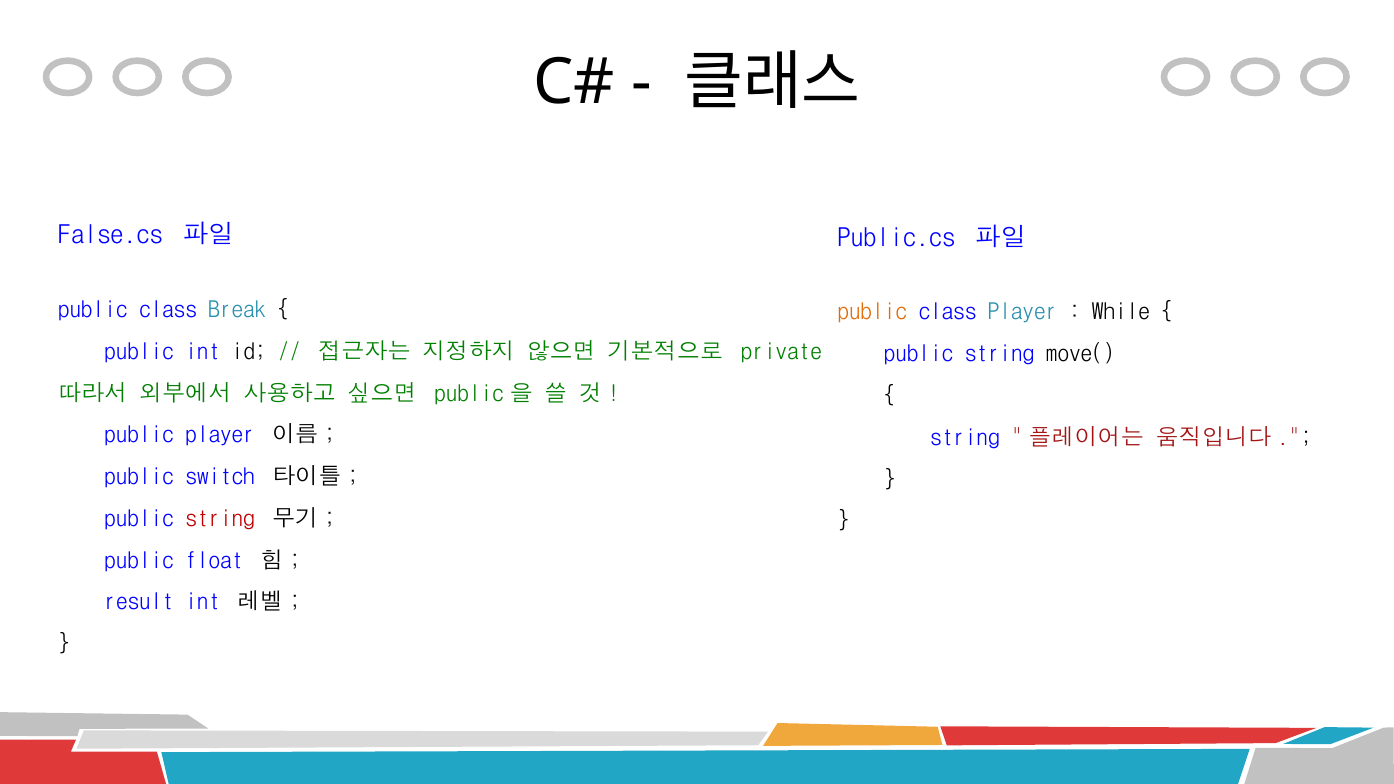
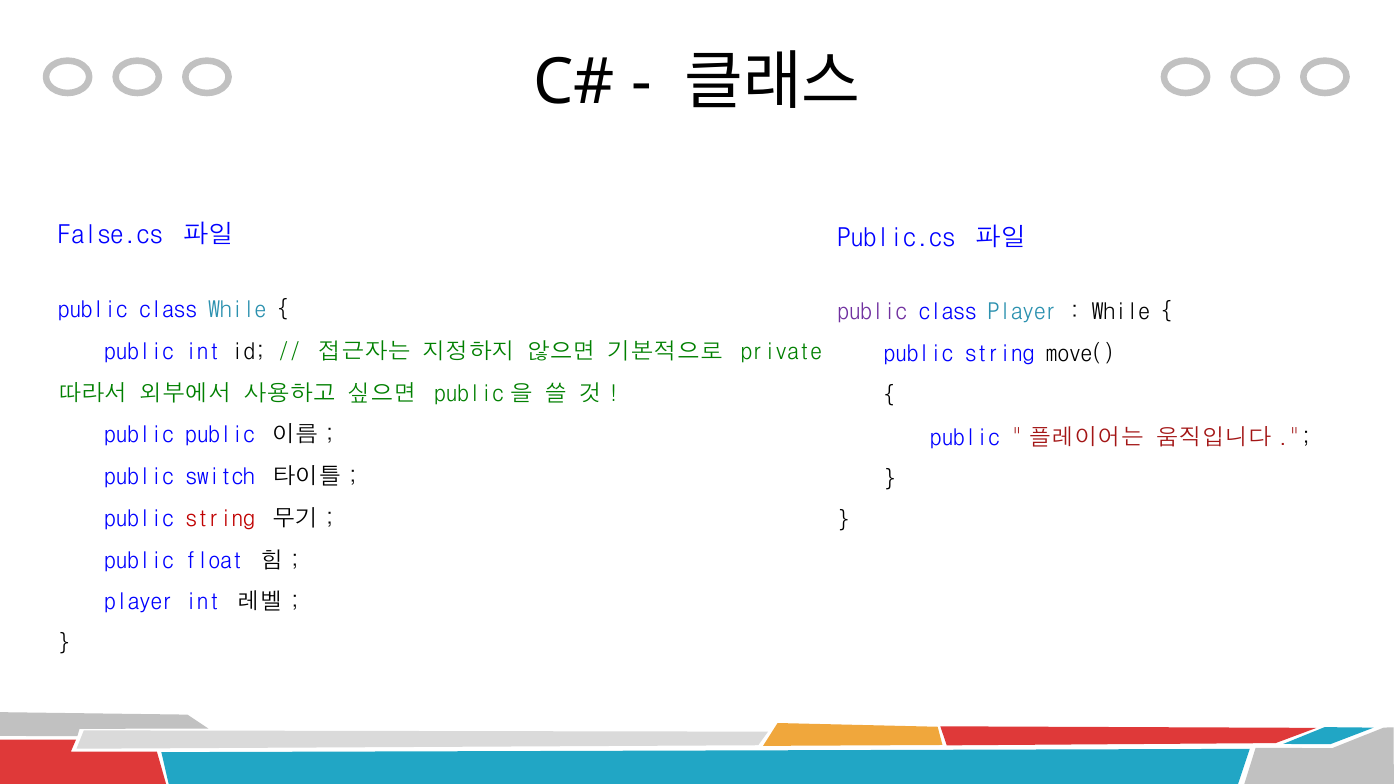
class Break: Break -> While
public at (872, 312) colour: orange -> purple
public player: player -> public
string at (965, 438): string -> public
result at (139, 602): result -> player
